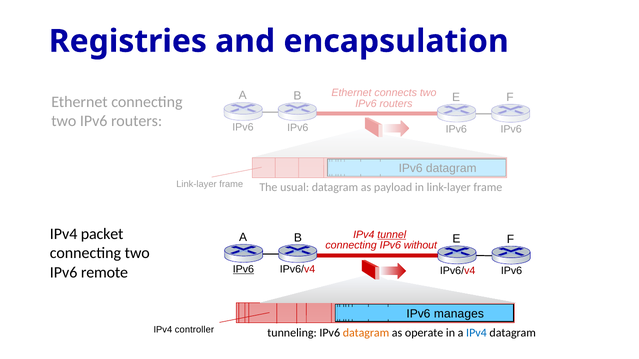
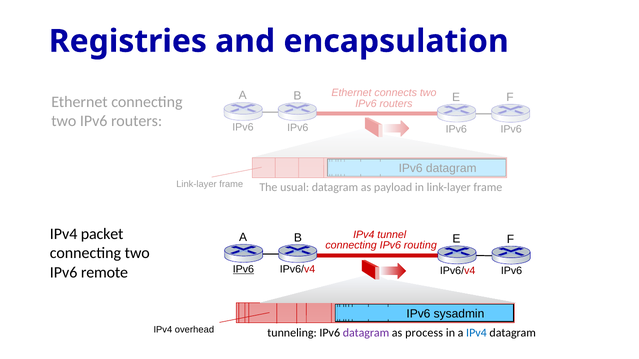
tunnel underline: present -> none
without: without -> routing
manages: manages -> sysadmin
controller: controller -> overhead
datagram at (366, 333) colour: orange -> purple
operate: operate -> process
